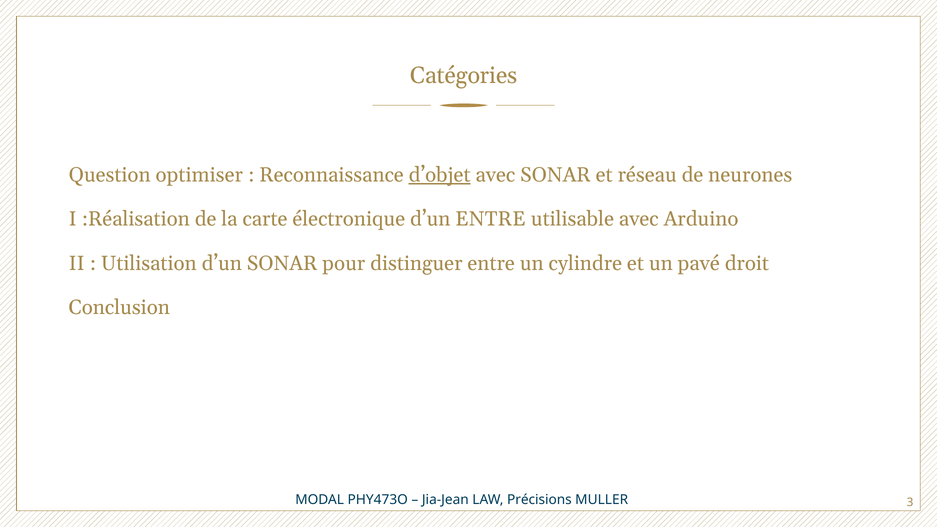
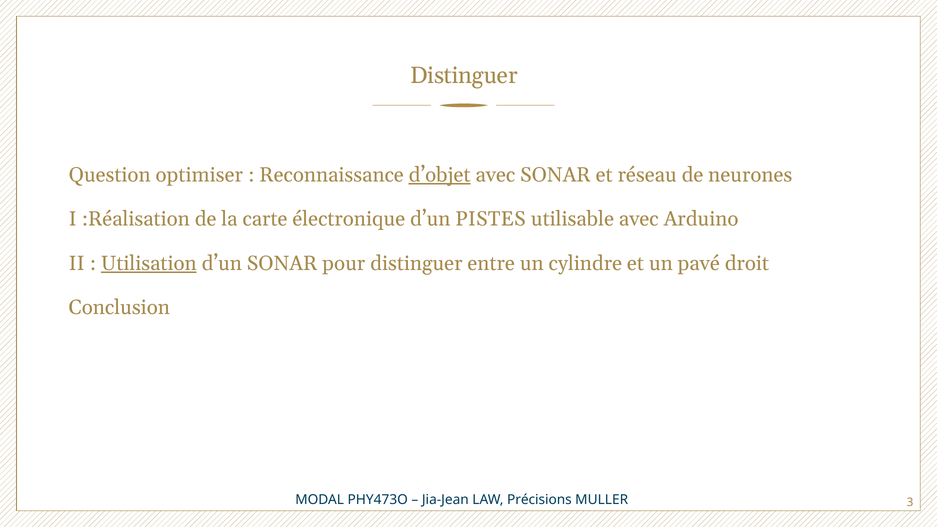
Catégories at (464, 76): Catégories -> Distinguer
d’un ENTRE: ENTRE -> PISTES
Utilisation underline: none -> present
